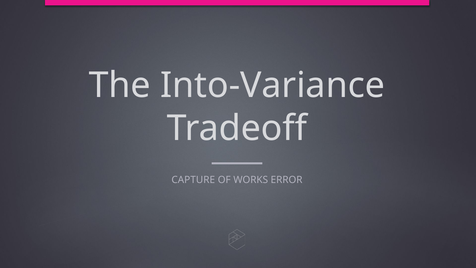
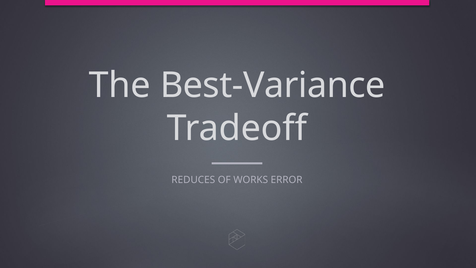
Into-Variance: Into-Variance -> Best-Variance
CAPTURE: CAPTURE -> REDUCES
